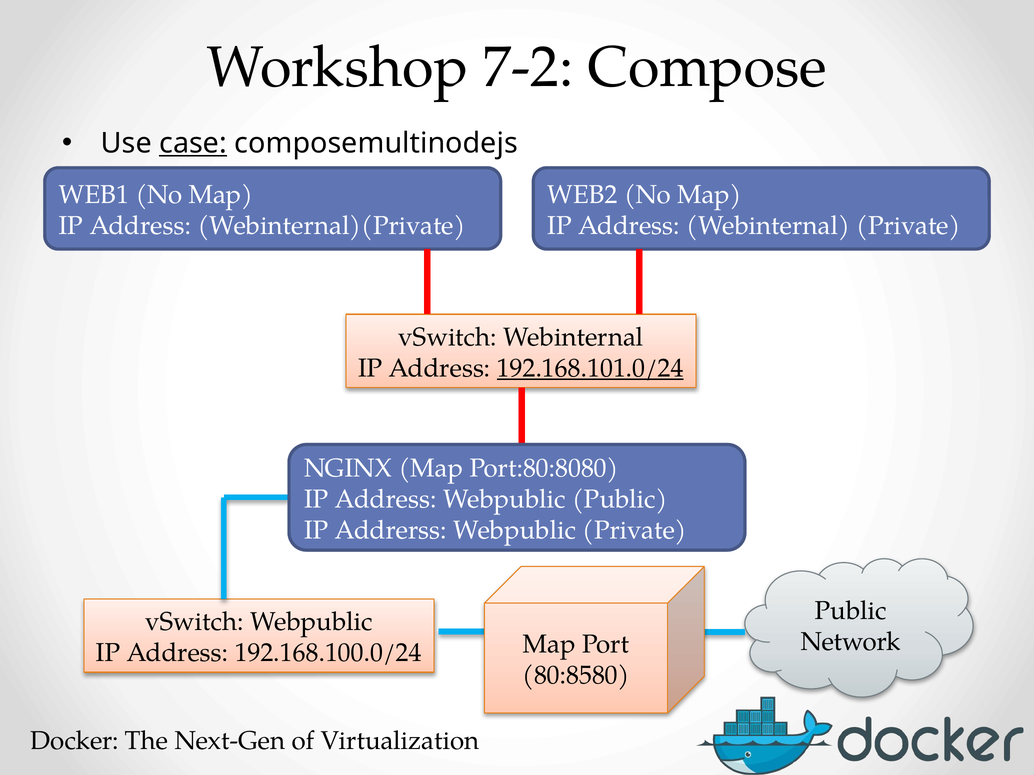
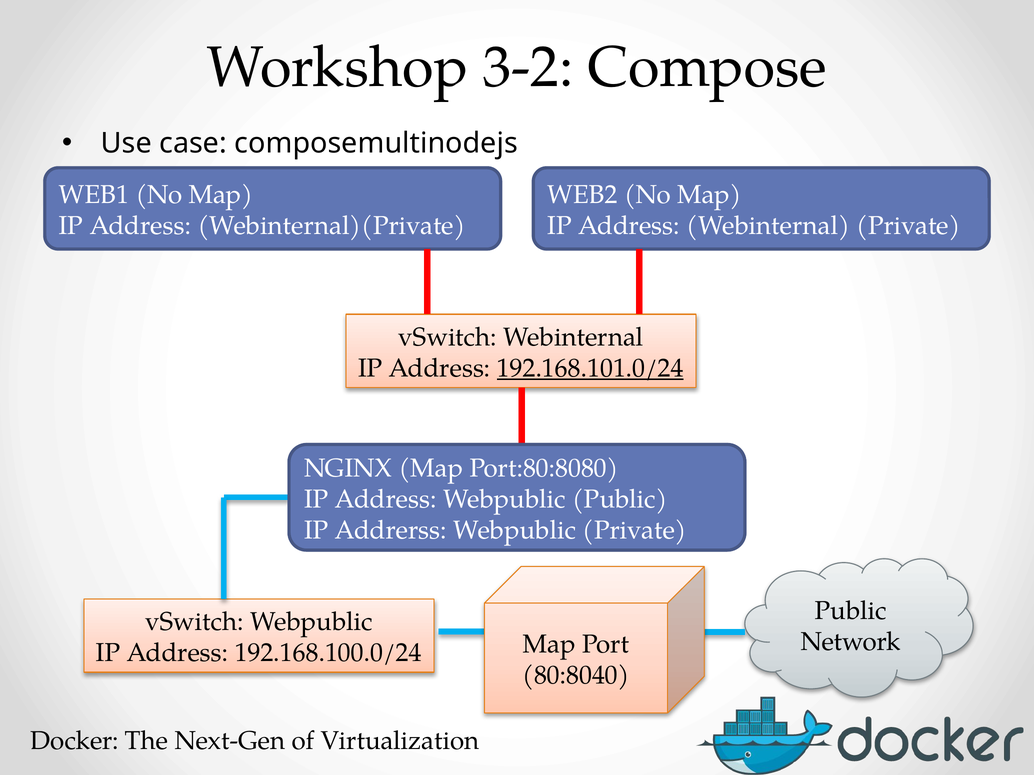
7-2: 7-2 -> 3-2
case underline: present -> none
80:8580: 80:8580 -> 80:8040
